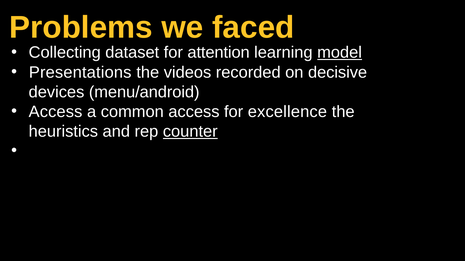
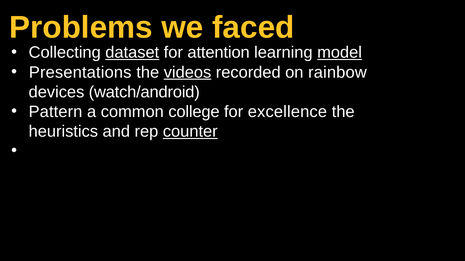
dataset underline: none -> present
videos underline: none -> present
decisive: decisive -> rainbow
menu/android: menu/android -> watch/android
Access at (56, 112): Access -> Pattern
common access: access -> college
